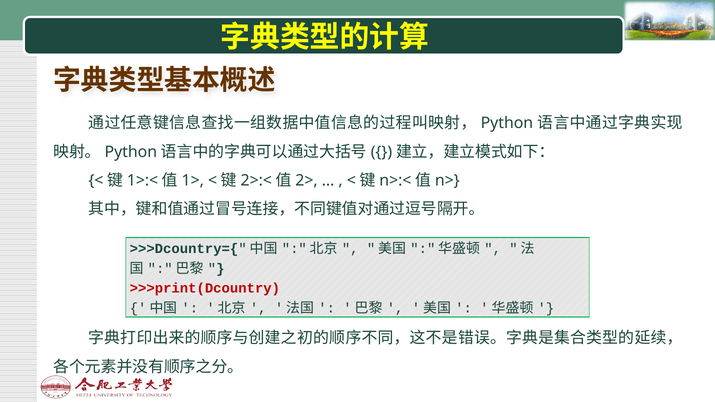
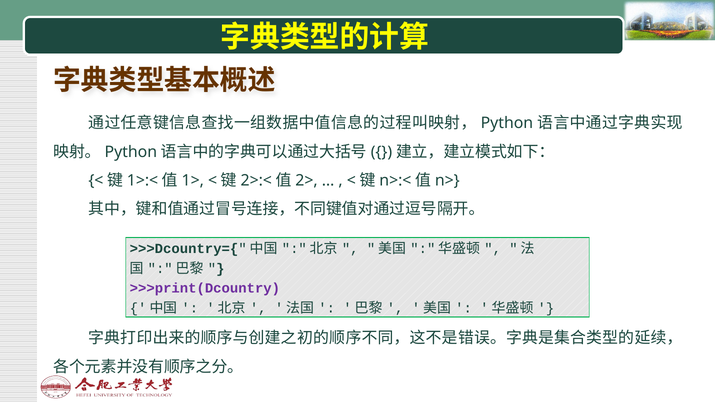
>>>print(Dcountry colour: red -> purple
